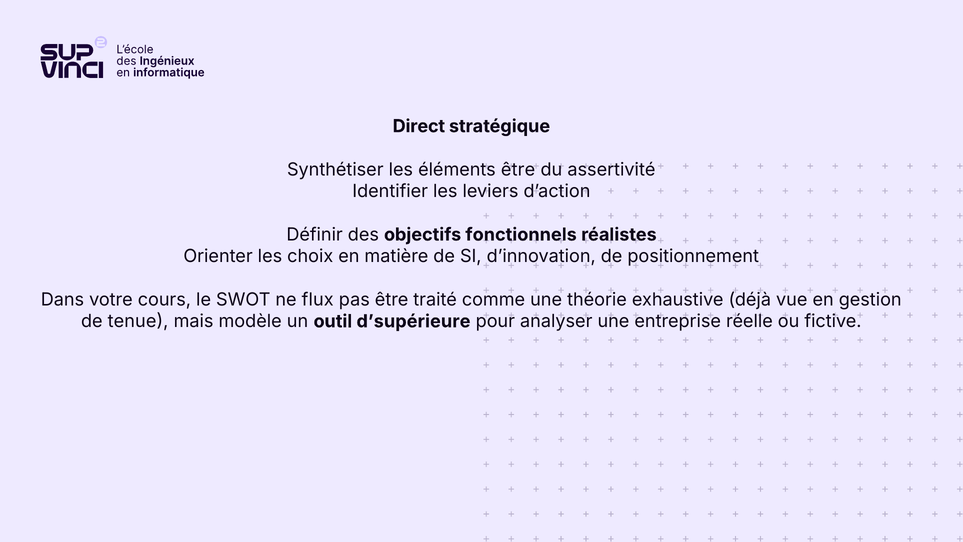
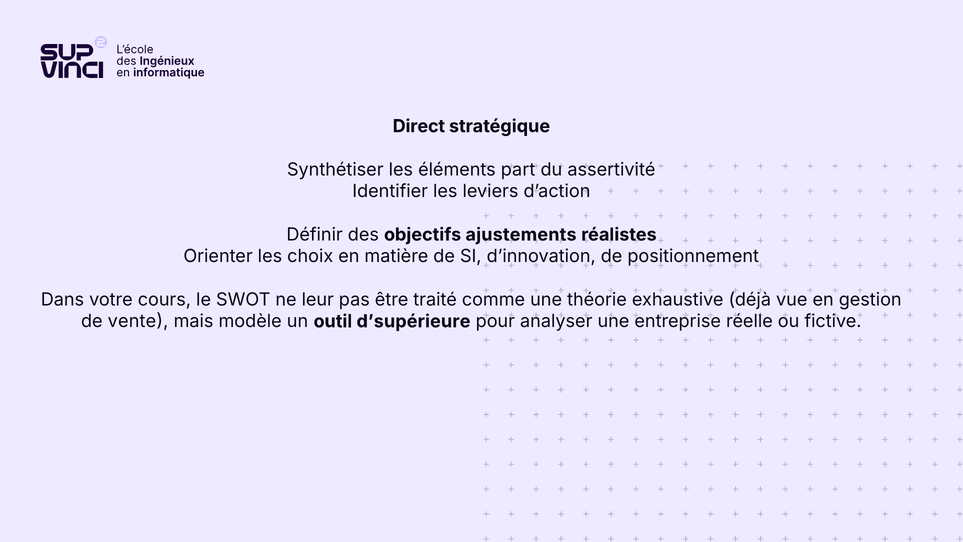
éléments être: être -> part
fonctionnels: fonctionnels -> ajustements
flux: flux -> leur
tenue: tenue -> vente
